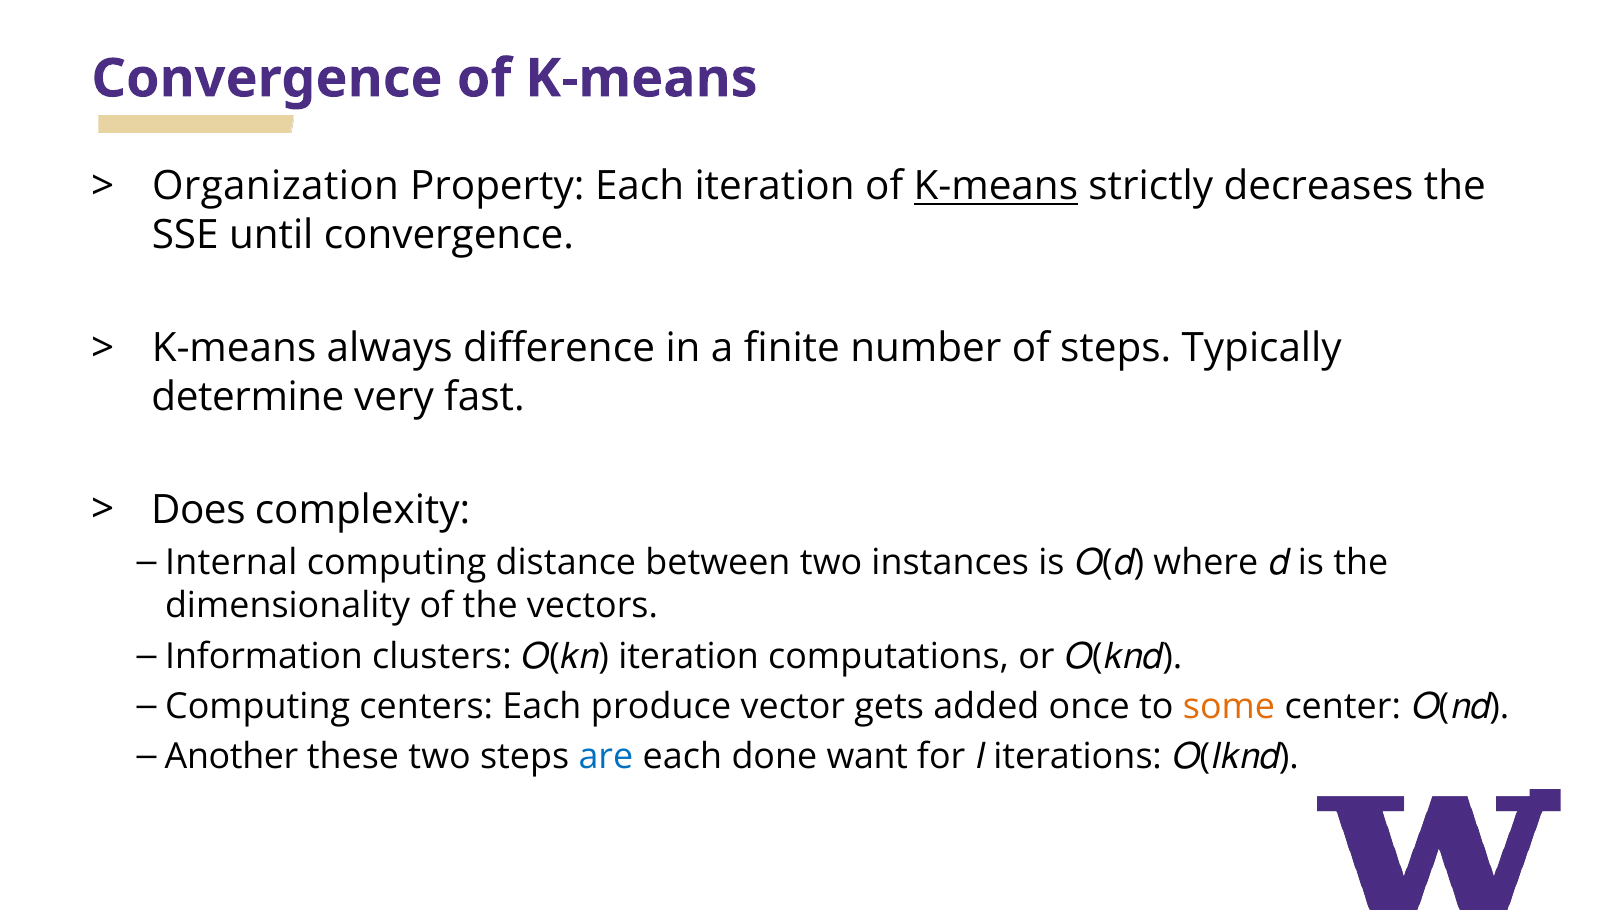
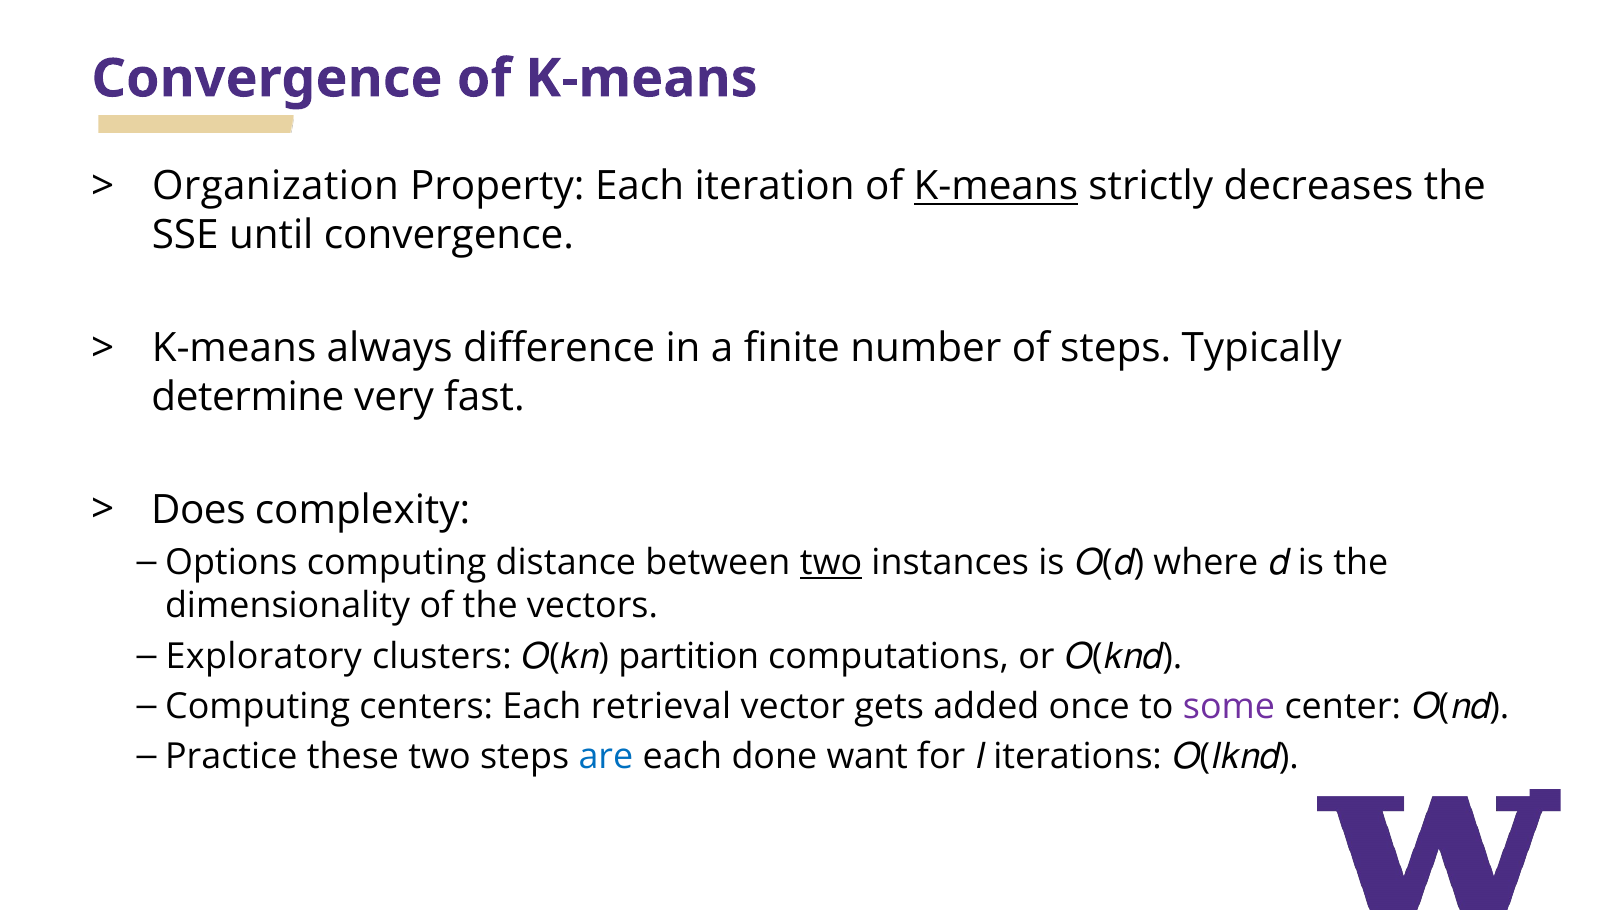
Internal: Internal -> Options
two at (831, 563) underline: none -> present
Information: Information -> Exploratory
iteration at (689, 656): iteration -> partition
produce: produce -> retrieval
some colour: orange -> purple
Another: Another -> Practice
